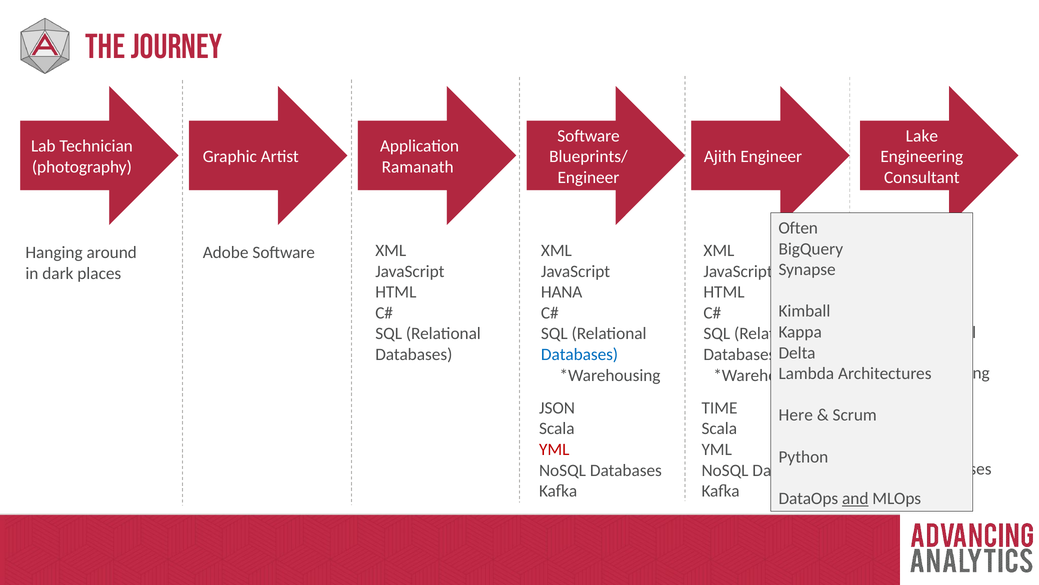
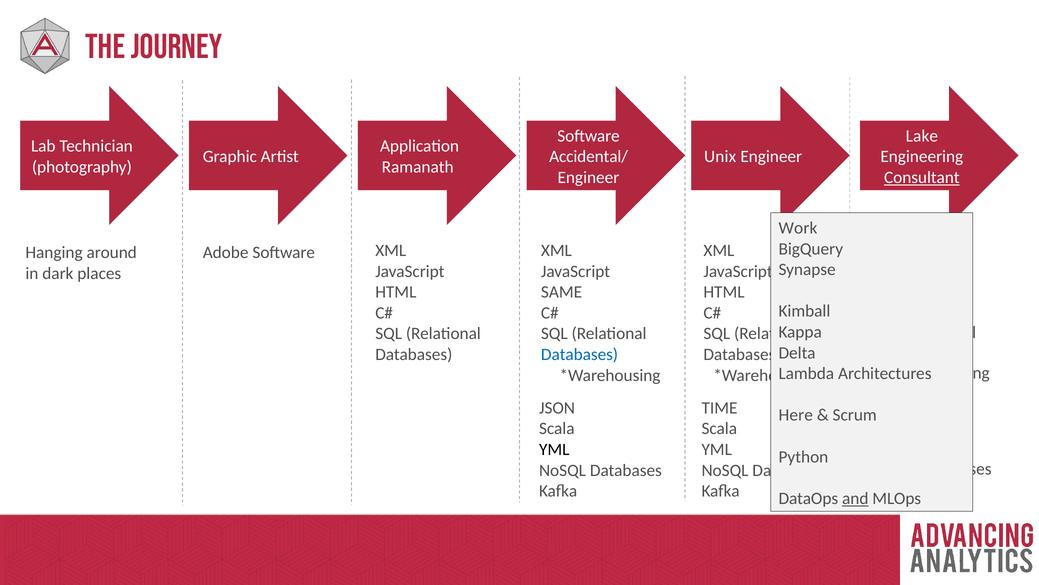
Blueprints/: Blueprints/ -> Accidental/
Ajith: Ajith -> Unix
Consultant underline: none -> present
Often: Often -> Work
HANA: HANA -> SAME
YML at (554, 449) colour: red -> black
